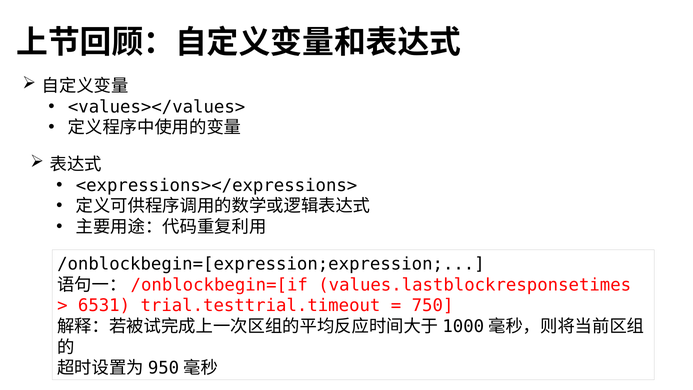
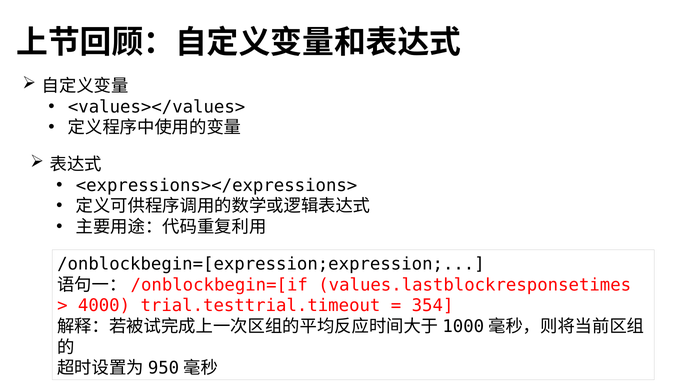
6531: 6531 -> 4000
750: 750 -> 354
